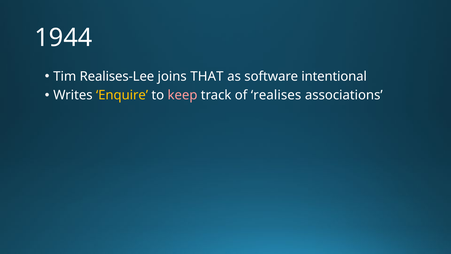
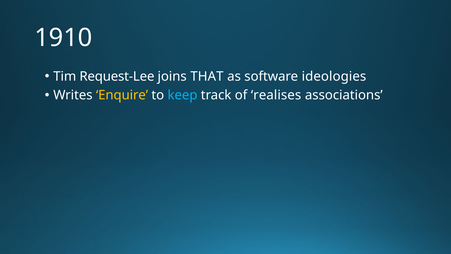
1944: 1944 -> 1910
Realises-Lee: Realises-Lee -> Request-Lee
intentional: intentional -> ideologies
keep colour: pink -> light blue
